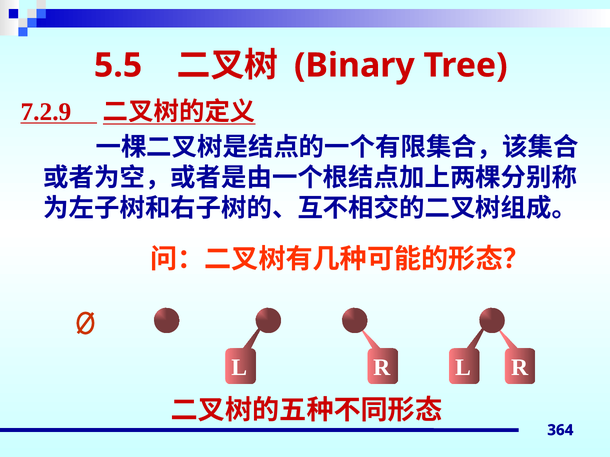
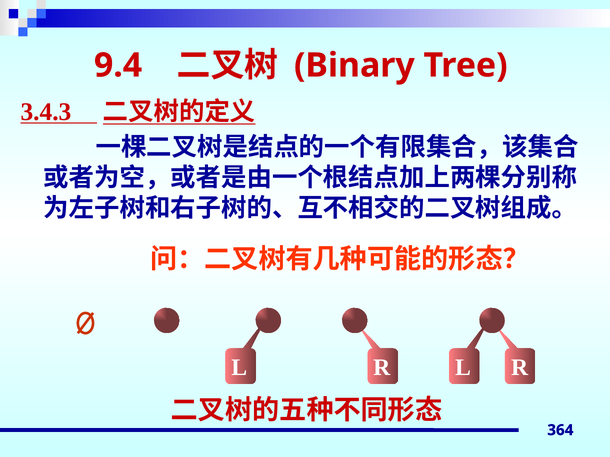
5.5: 5.5 -> 9.4
7.2.9: 7.2.9 -> 3.4.3
